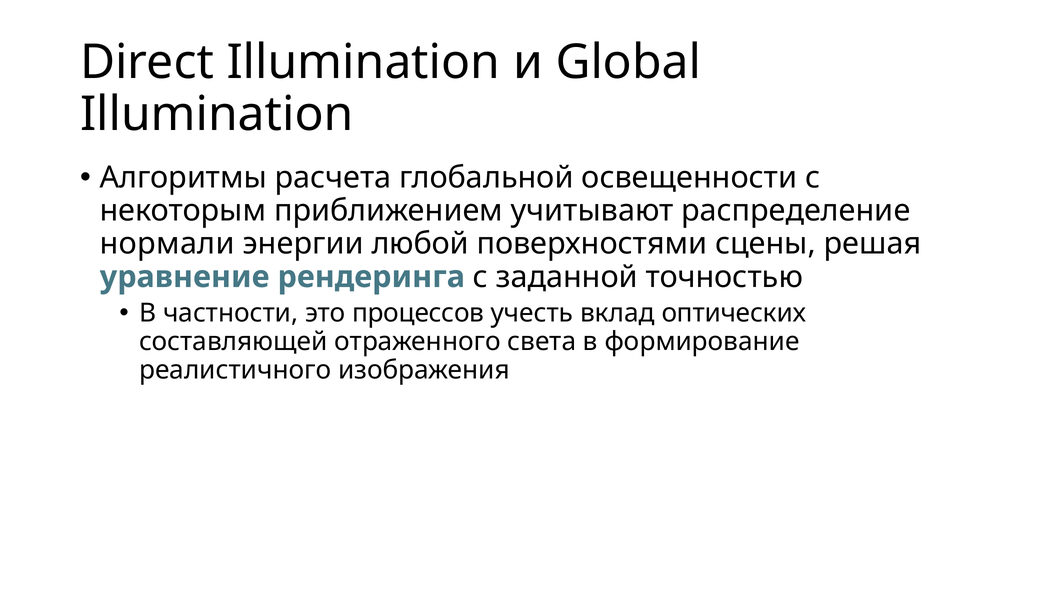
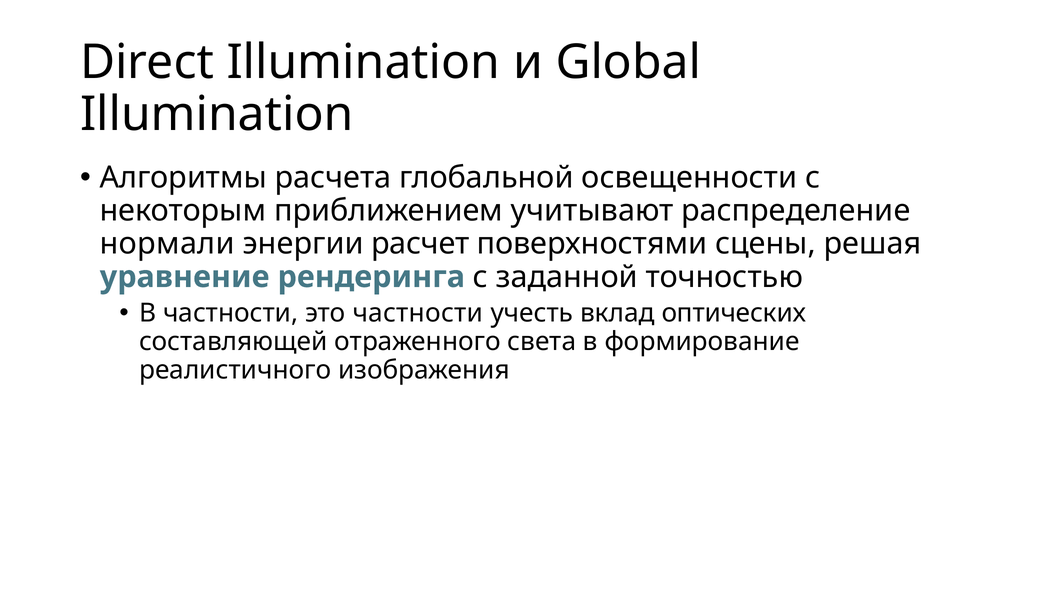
любой: любой -> расчет
это процессов: процессов -> частности
